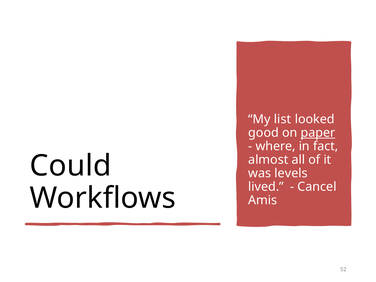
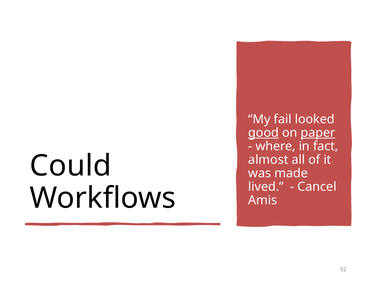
list: list -> fail
good underline: none -> present
levels: levels -> made
